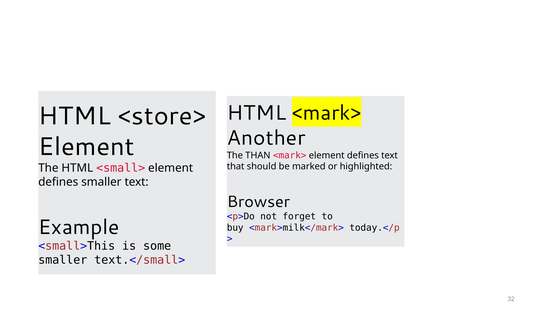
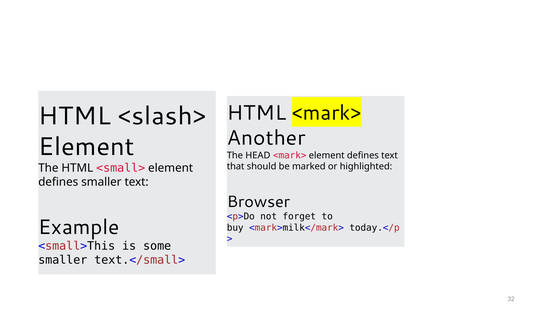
<store>: <store> -> <slash>
THAN: THAN -> HEAD
